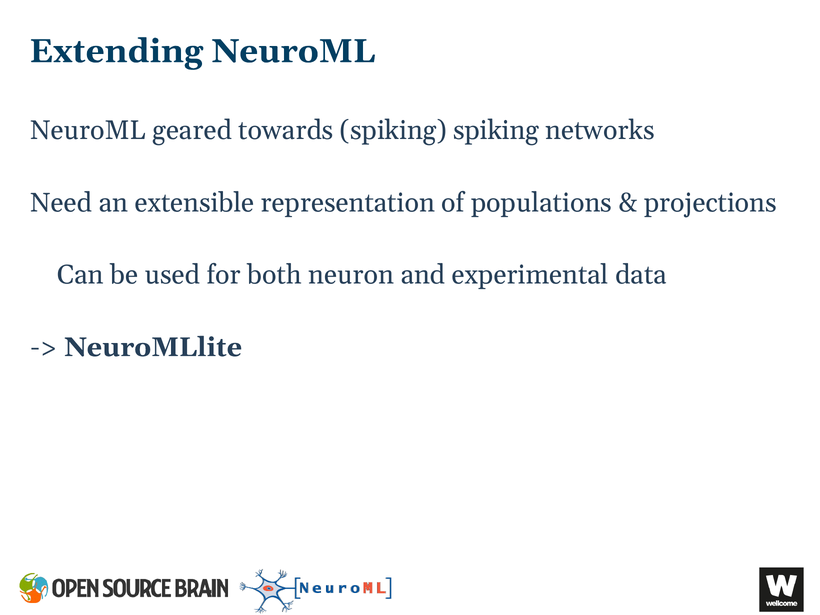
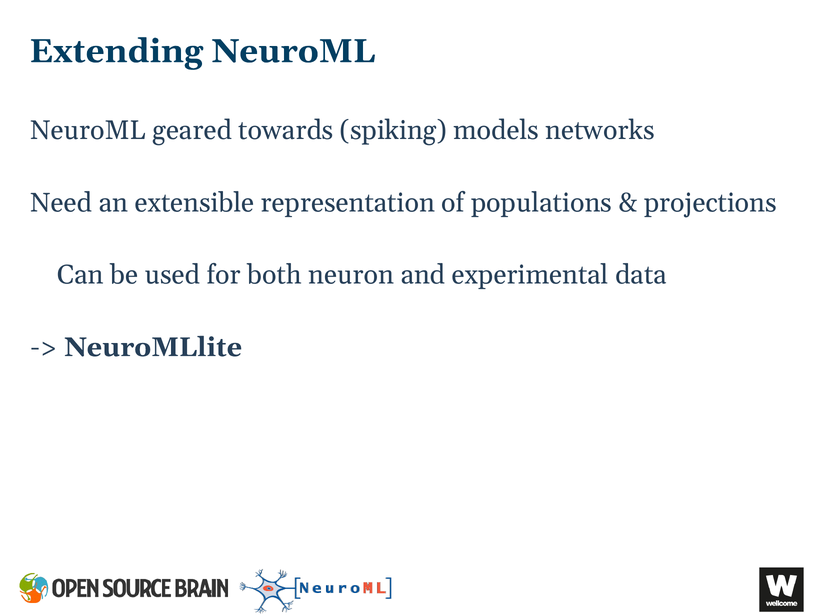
spiking spiking: spiking -> models
